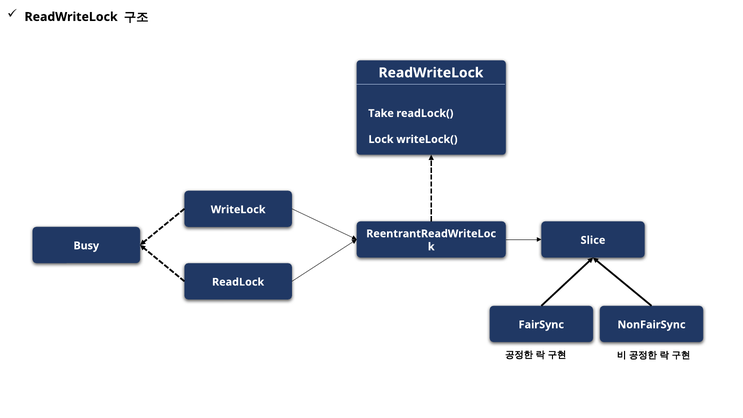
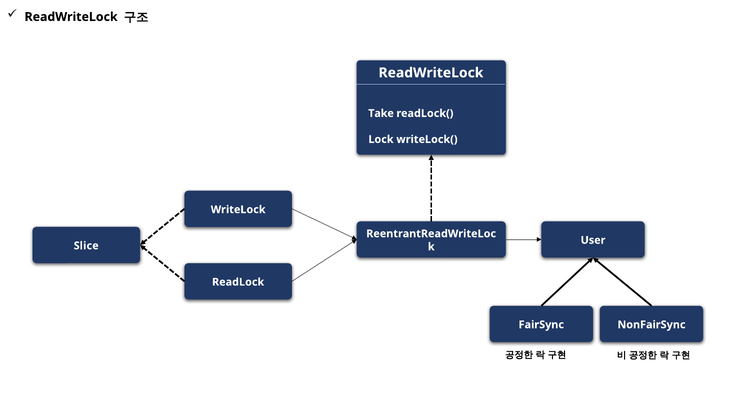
Slice: Slice -> User
Busy: Busy -> Slice
